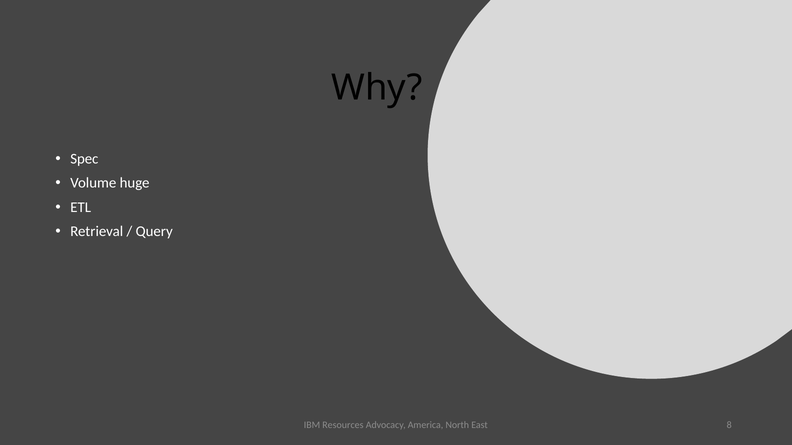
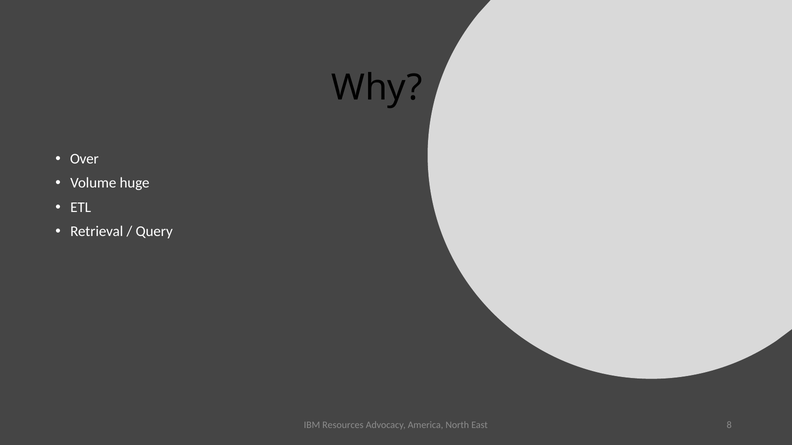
Spec: Spec -> Over
